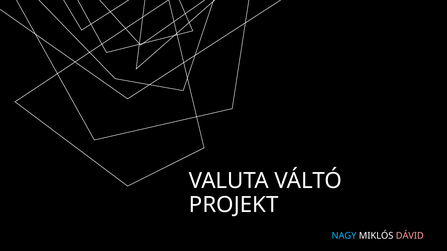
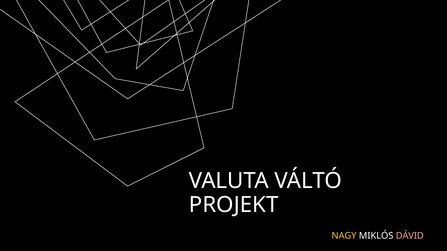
NAGY colour: light blue -> yellow
